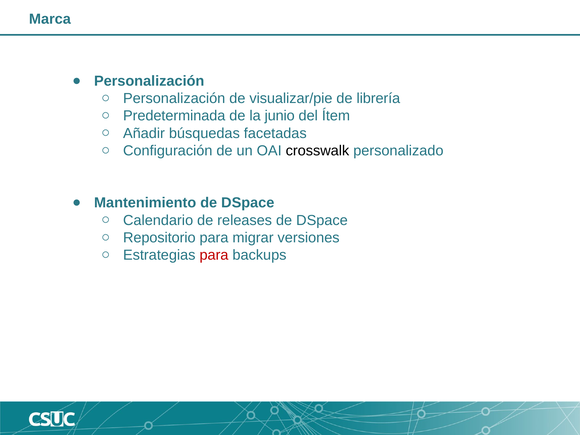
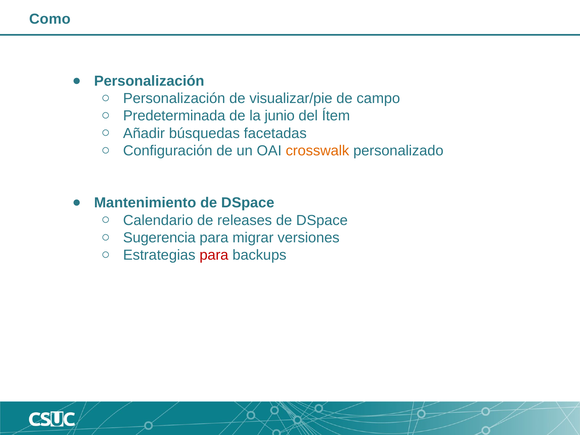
Marca: Marca -> Como
librería: librería -> campo
crosswalk colour: black -> orange
Repositorio: Repositorio -> Sugerencia
